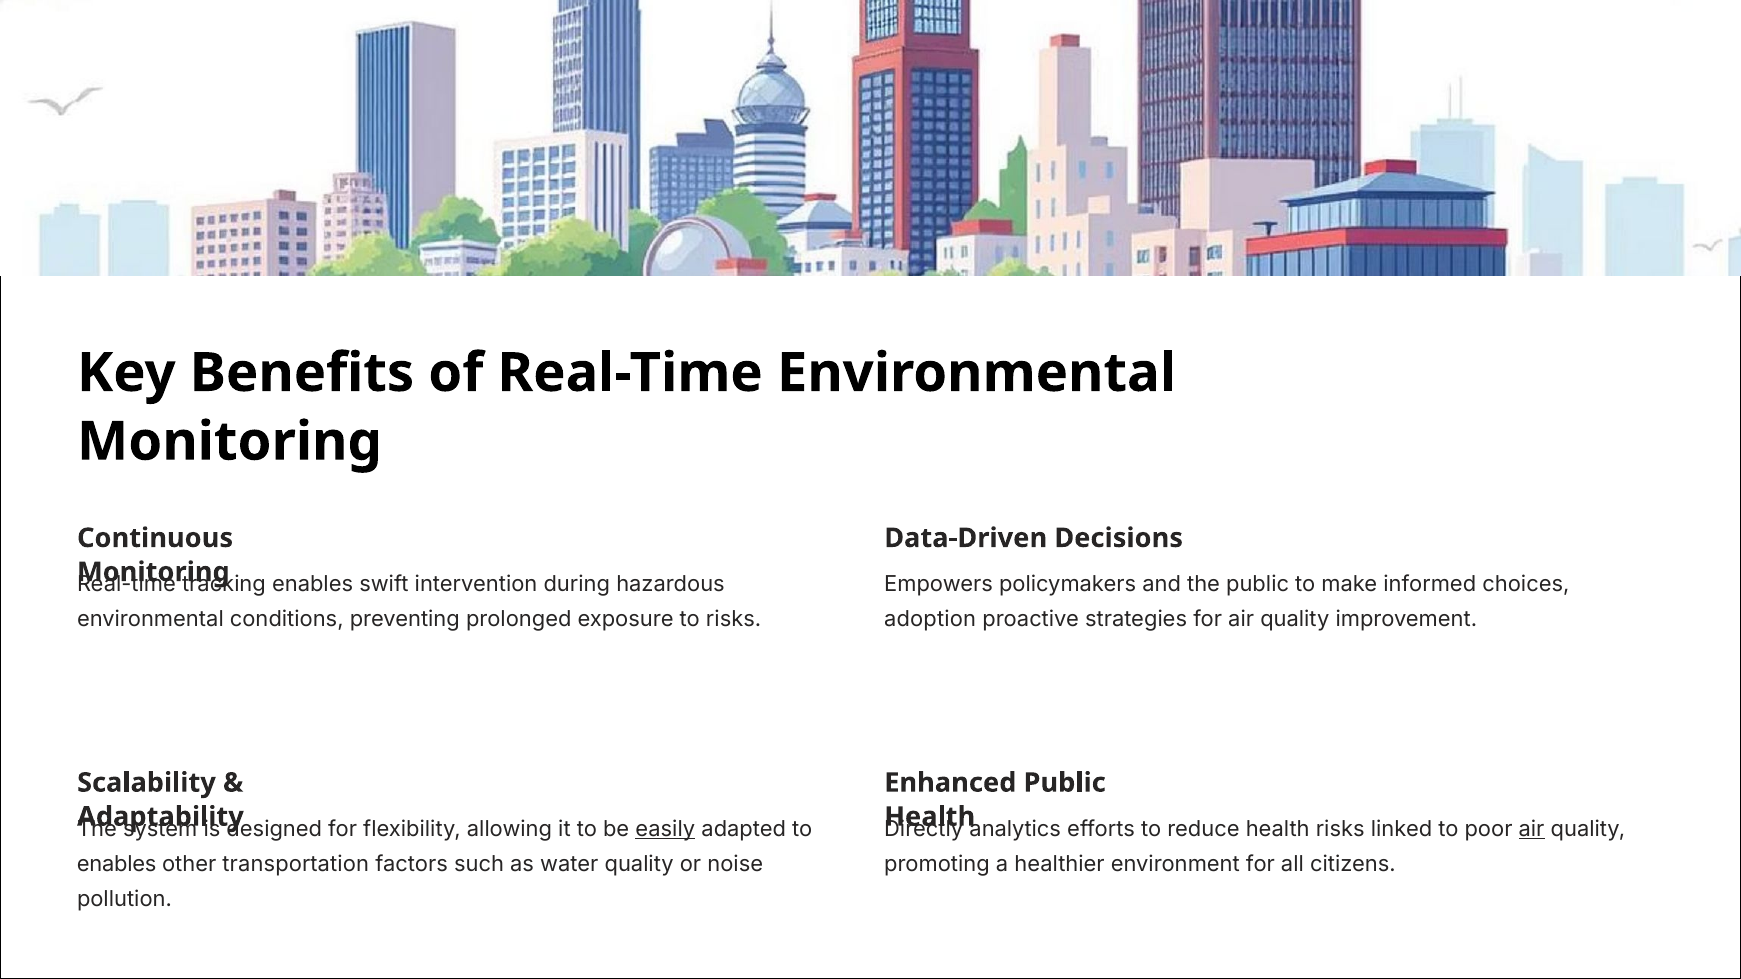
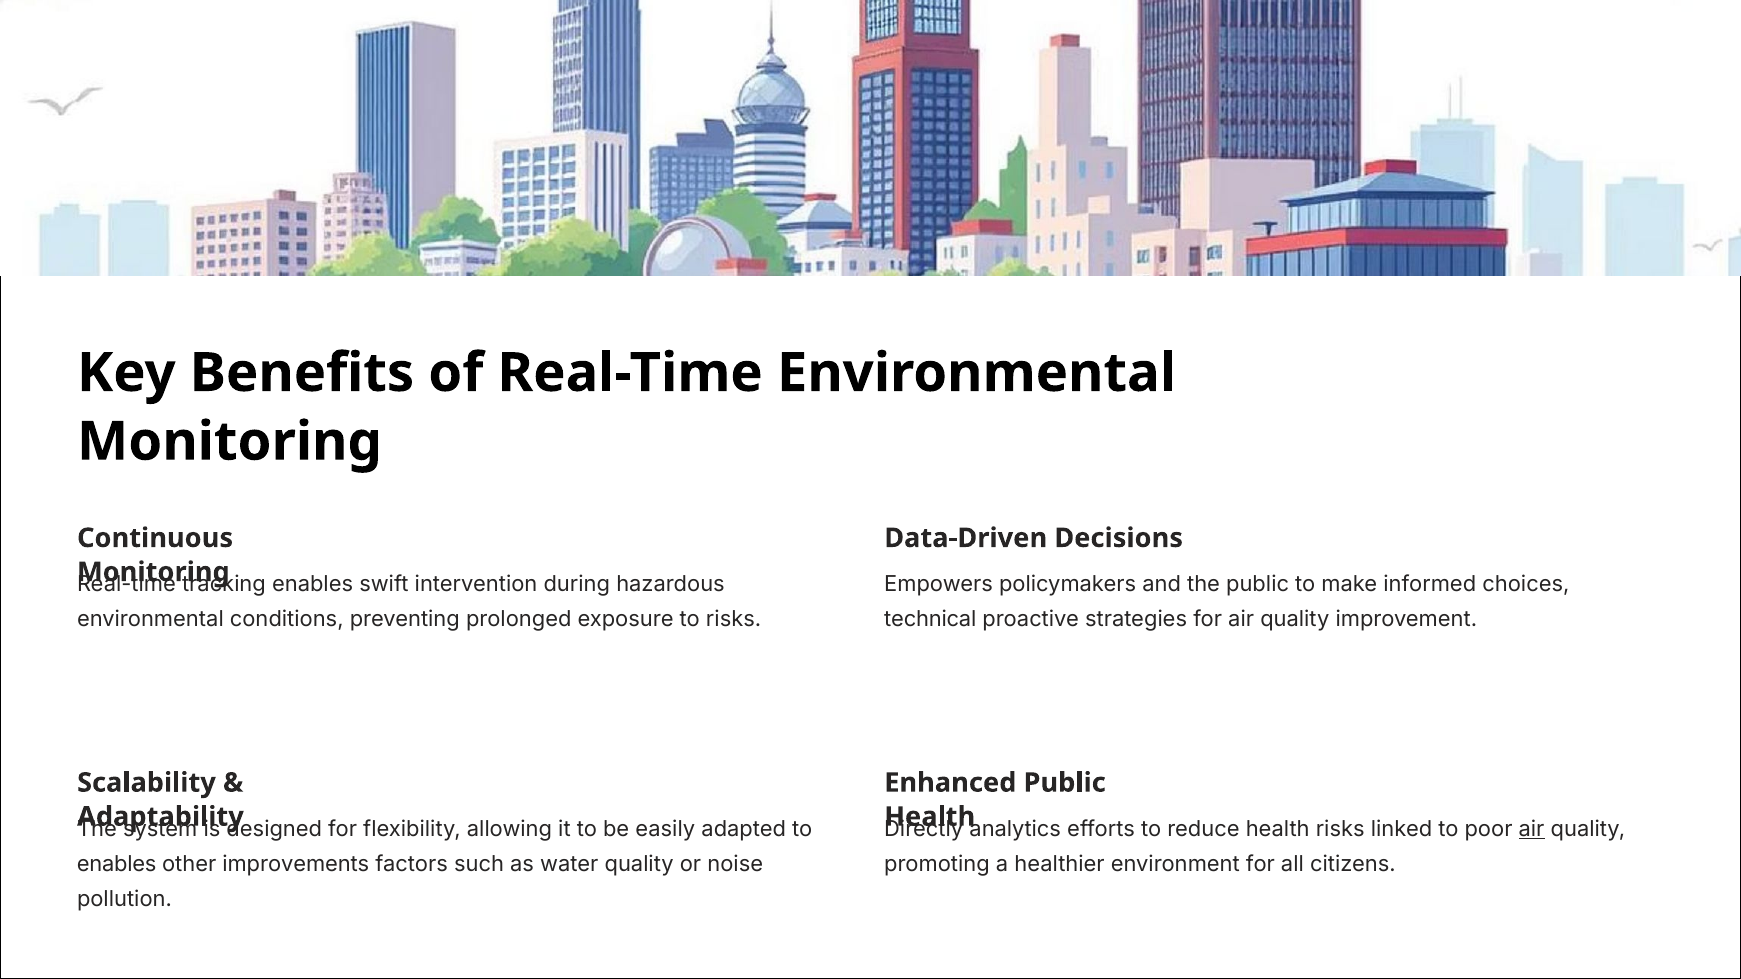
adoption: adoption -> technical
easily underline: present -> none
transportation: transportation -> improvements
